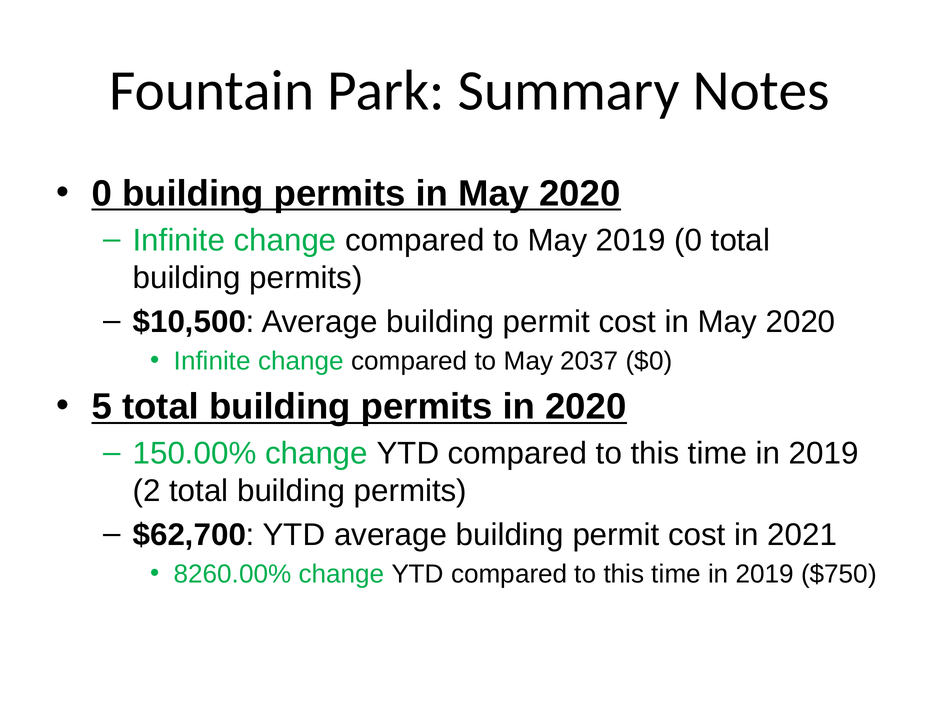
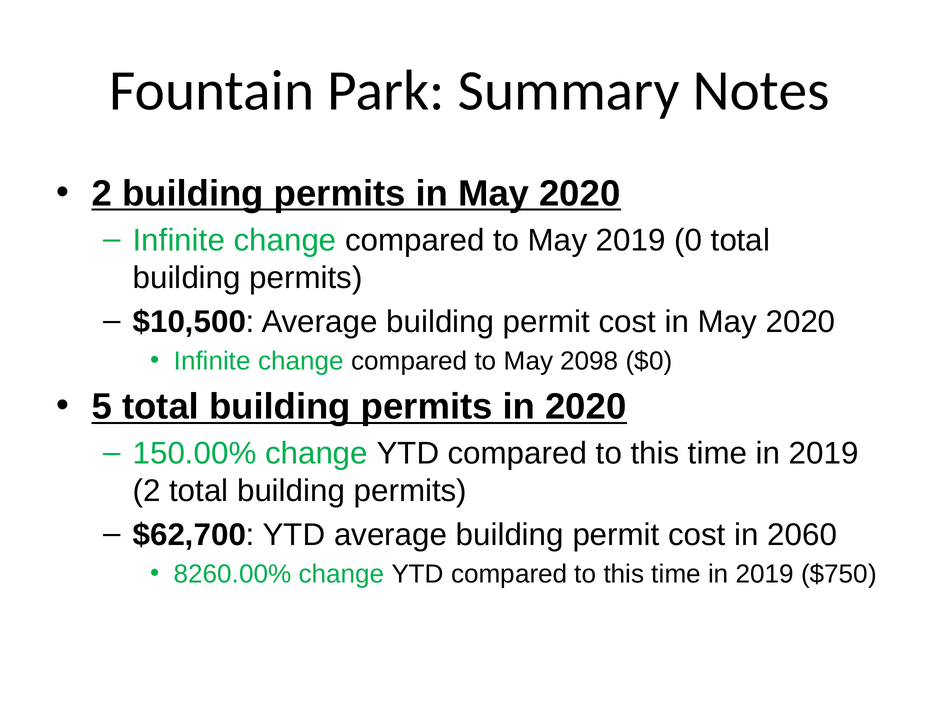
0 at (102, 194): 0 -> 2
2037: 2037 -> 2098
2021: 2021 -> 2060
